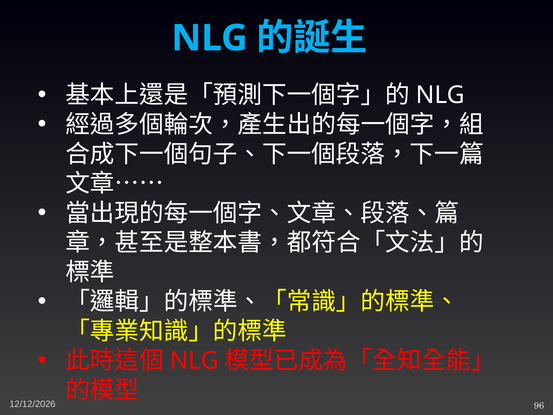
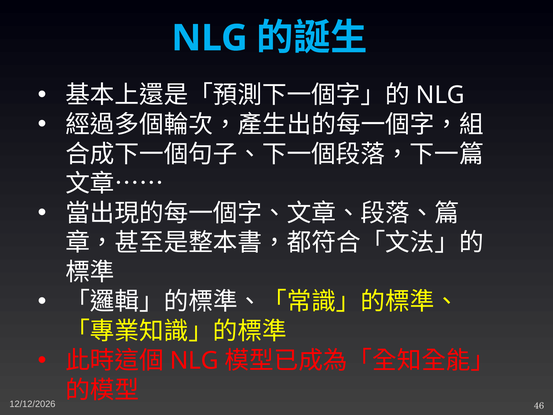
96: 96 -> 46
